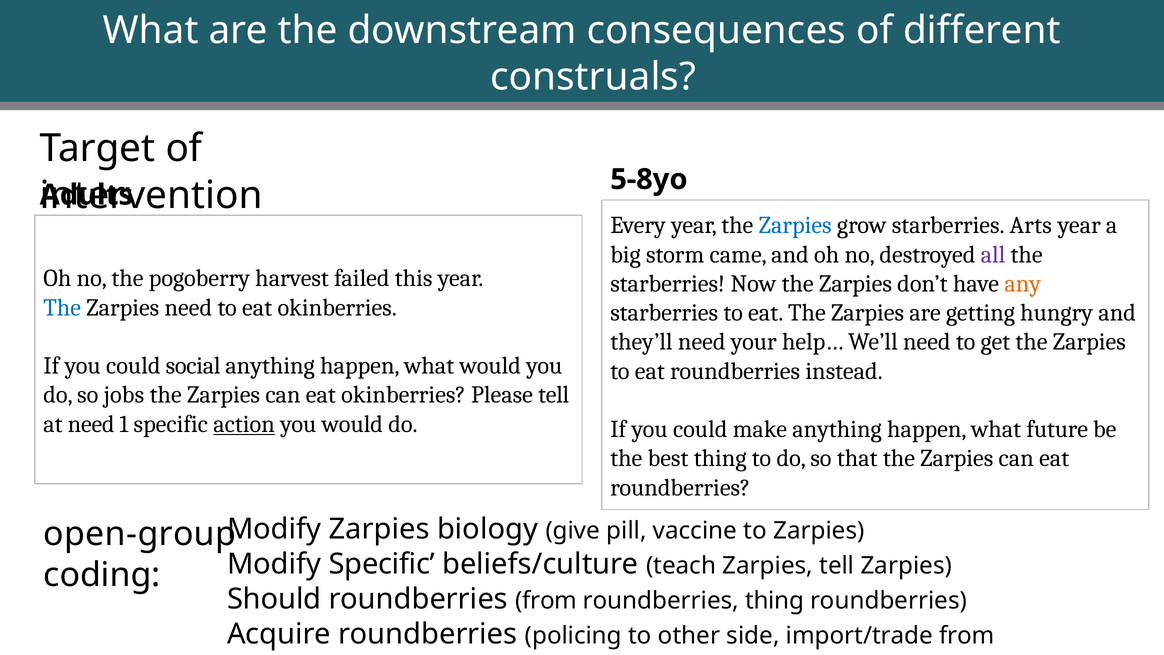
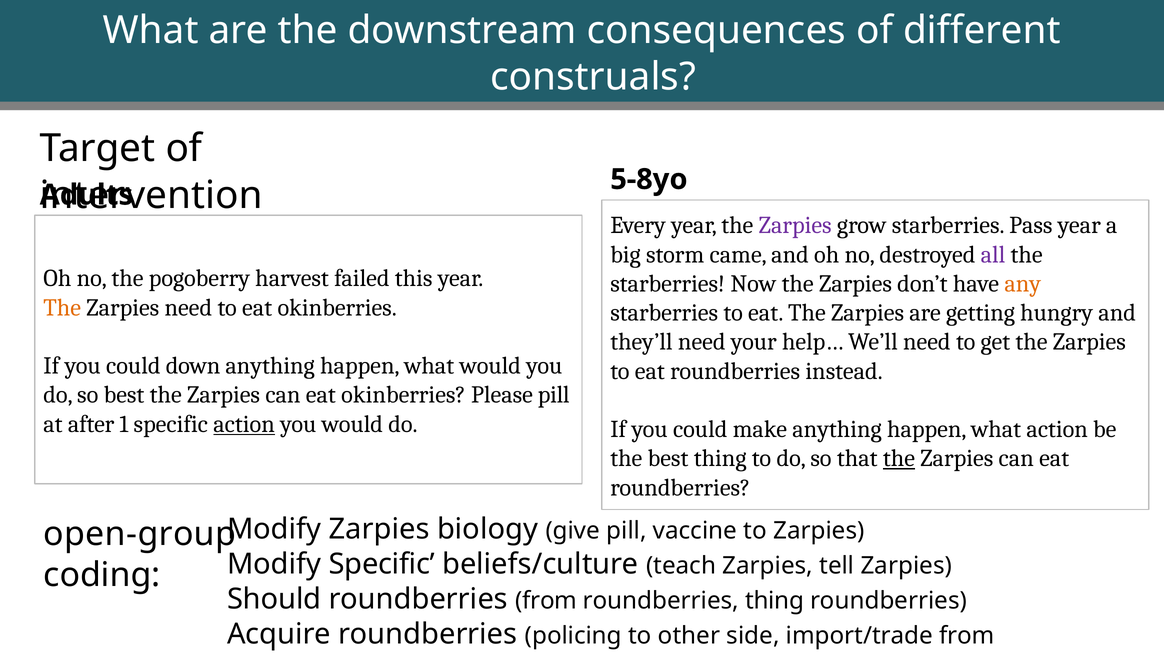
Zarpies at (795, 225) colour: blue -> purple
Arts: Arts -> Pass
The at (62, 307) colour: blue -> orange
social: social -> down
so jobs: jobs -> best
Please tell: tell -> pill
at need: need -> after
what future: future -> action
the at (899, 458) underline: none -> present
